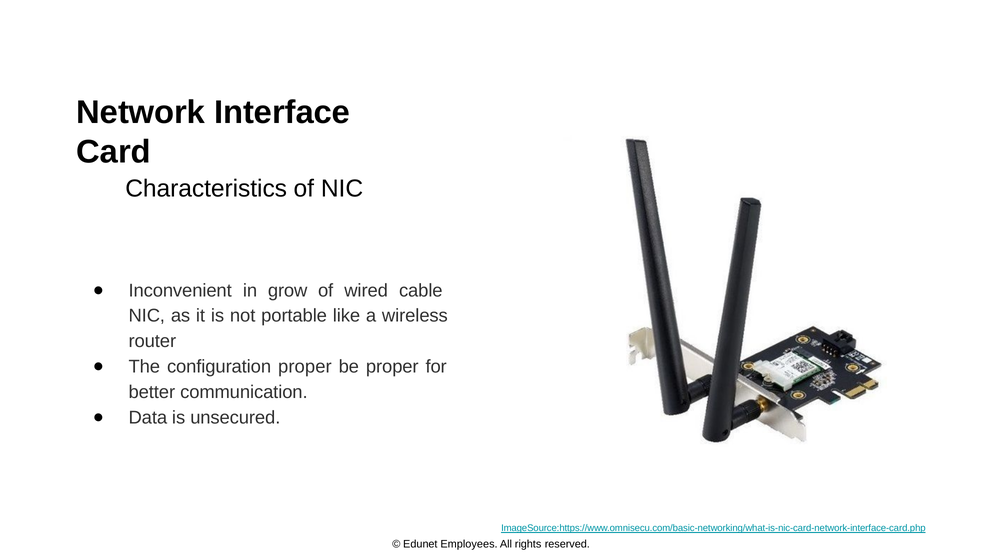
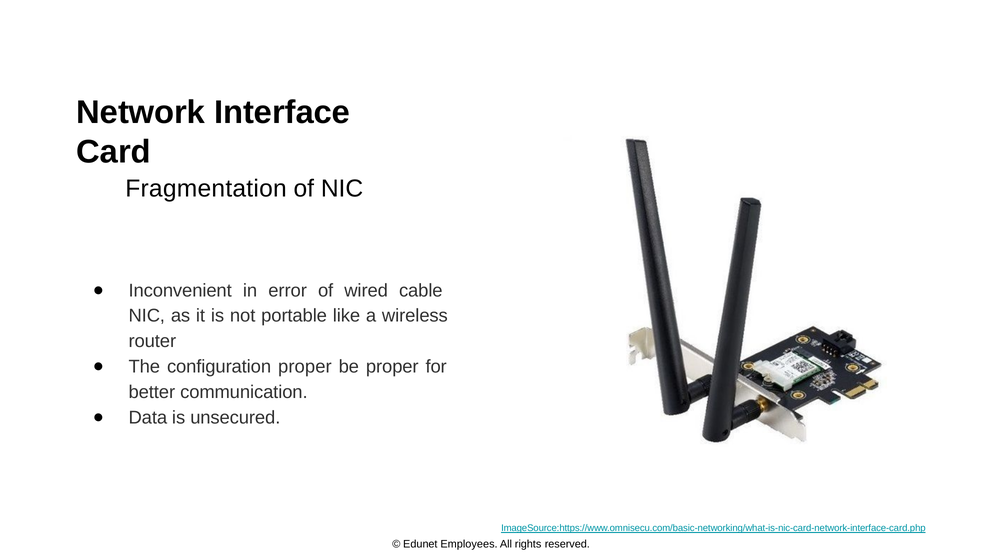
Characteristics: Characteristics -> Fragmentation
grow: grow -> error
